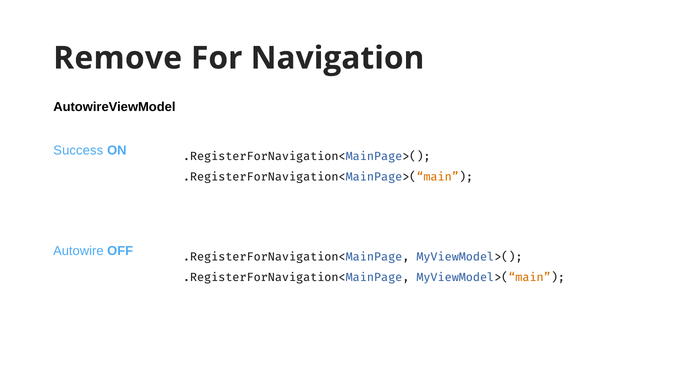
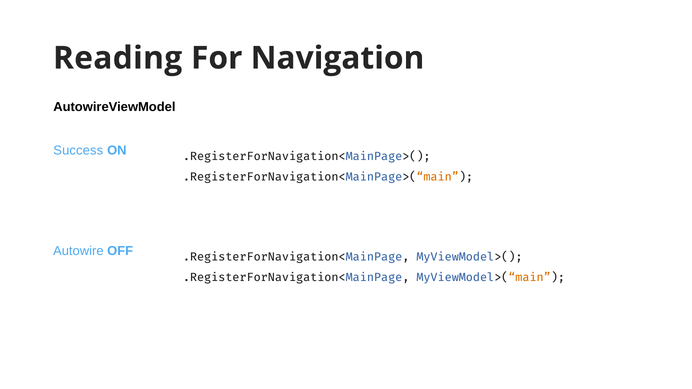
Remove: Remove -> Reading
